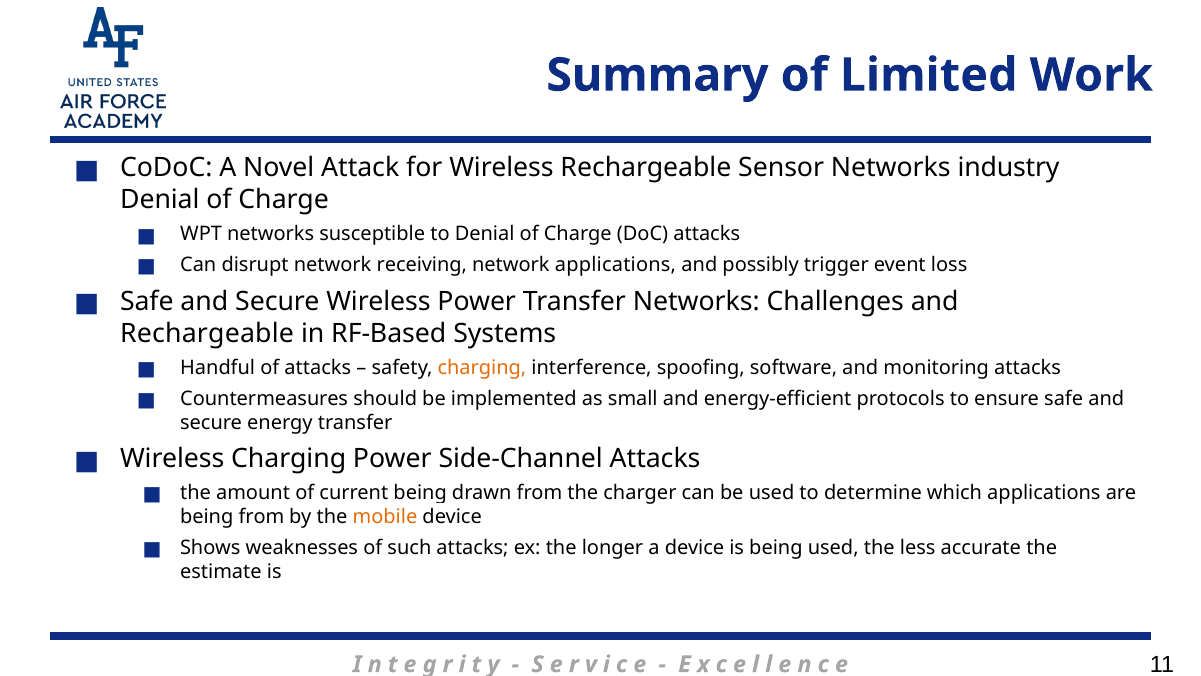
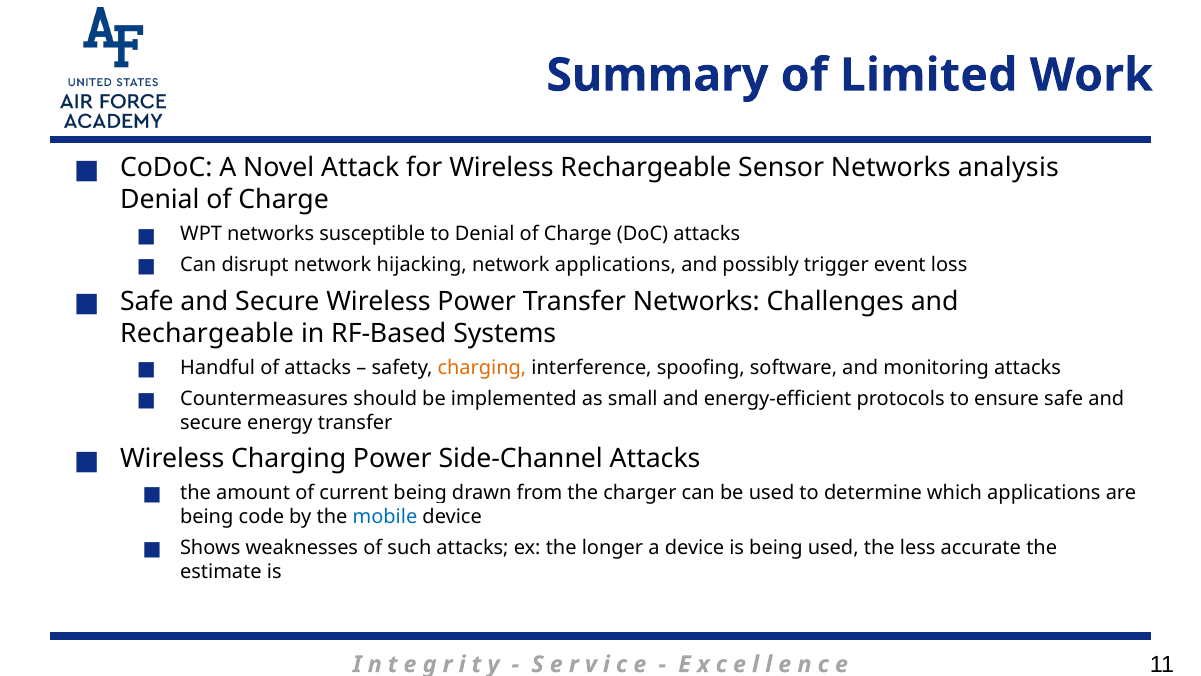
industry: industry -> analysis
receiving: receiving -> hijacking
being from: from -> code
mobile colour: orange -> blue
